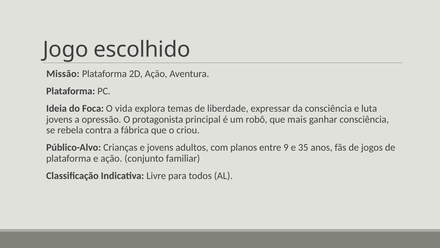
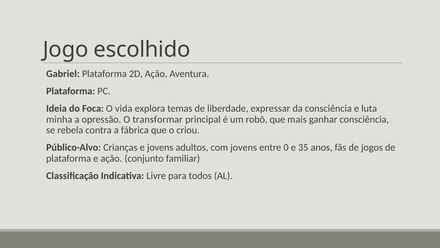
Missão: Missão -> Gabriel
jovens at (59, 119): jovens -> minha
protagonista: protagonista -> transformar
com planos: planos -> jovens
9: 9 -> 0
